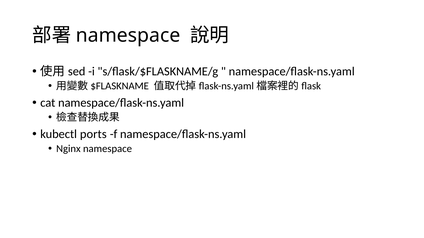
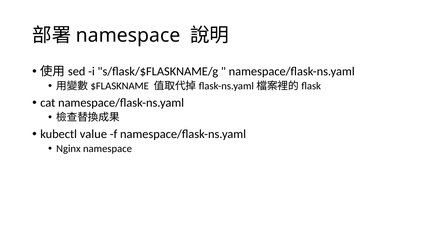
ports: ports -> value
